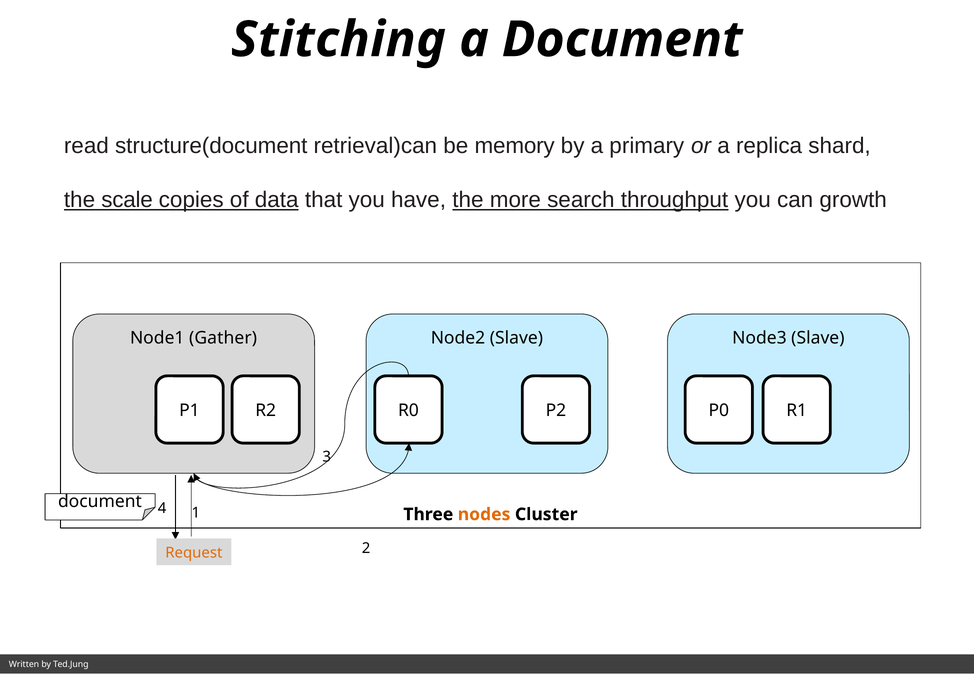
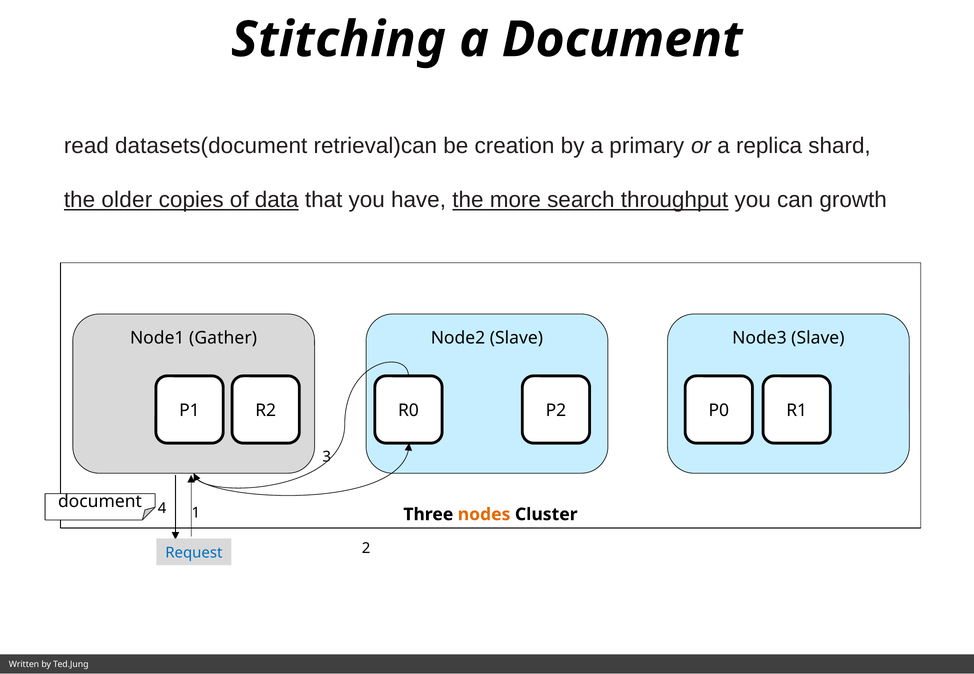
structure(document: structure(document -> datasets(document
memory: memory -> creation
scale: scale -> older
Request colour: orange -> blue
